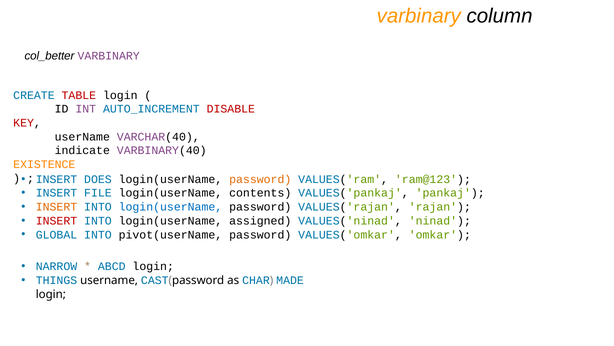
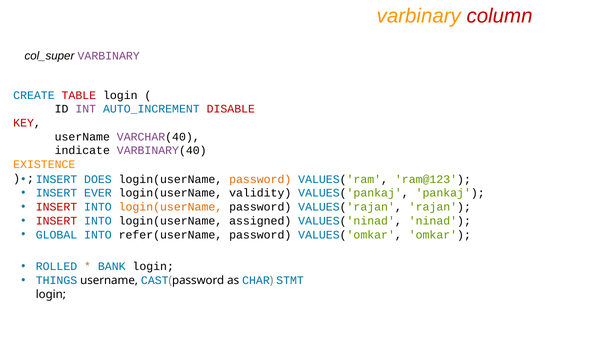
column colour: black -> red
col_better: col_better -> col_super
FILE: FILE -> EVER
contents: contents -> validity
INSERT at (56, 207) colour: orange -> red
login(userName at (170, 207) colour: blue -> orange
pivot(userName: pivot(userName -> refer(userName
NARROW: NARROW -> ROLLED
ABCD: ABCD -> BANK
MADE: MADE -> STMT
